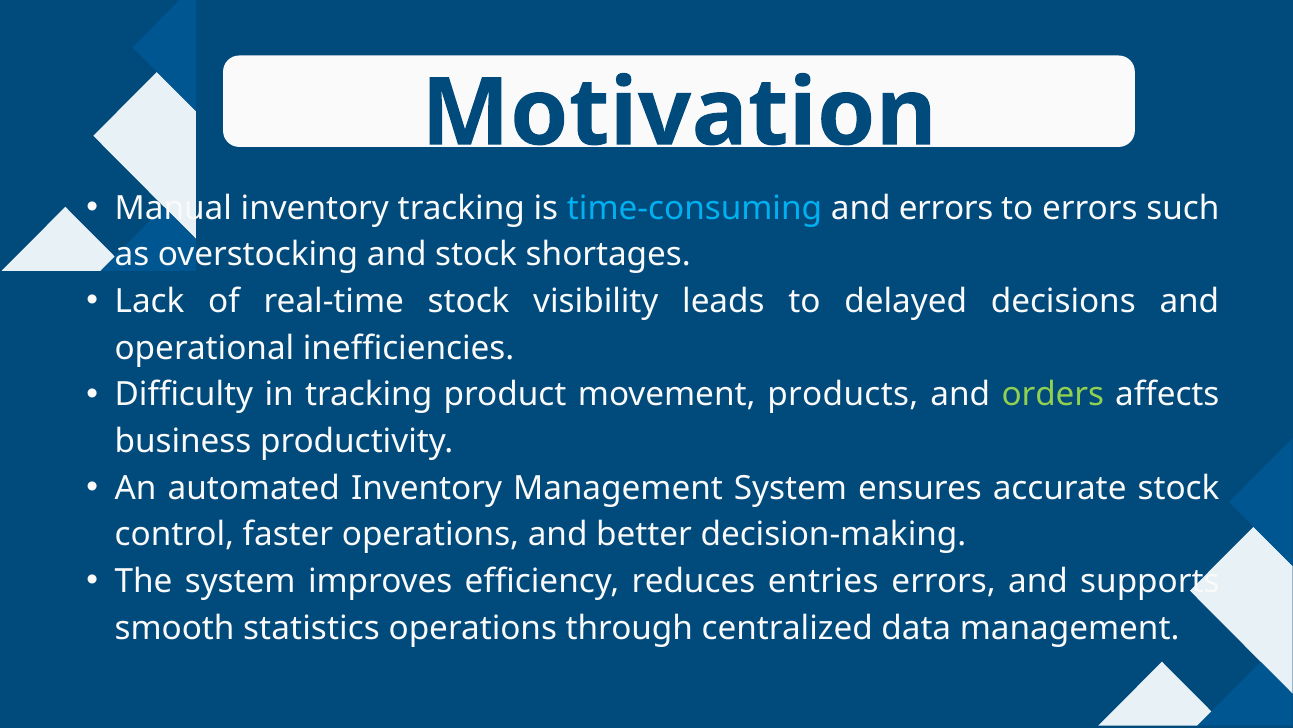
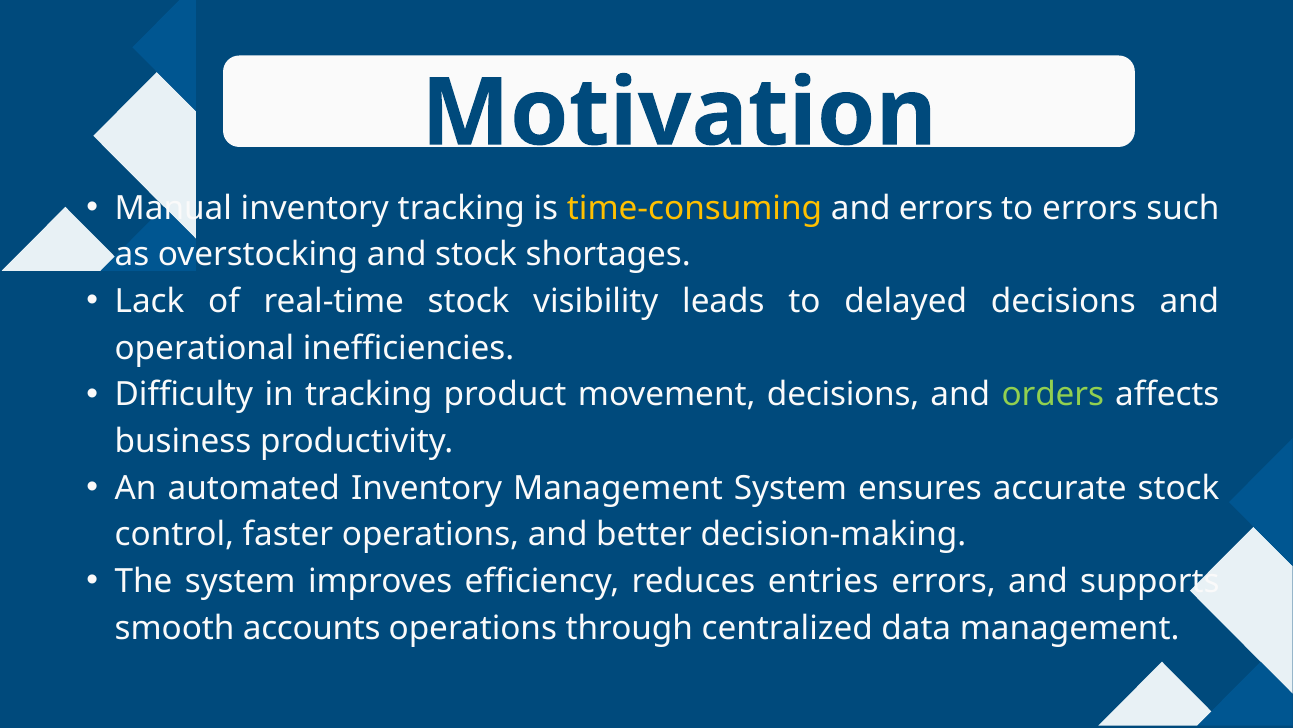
time-consuming colour: light blue -> yellow
movement products: products -> decisions
statistics: statistics -> accounts
